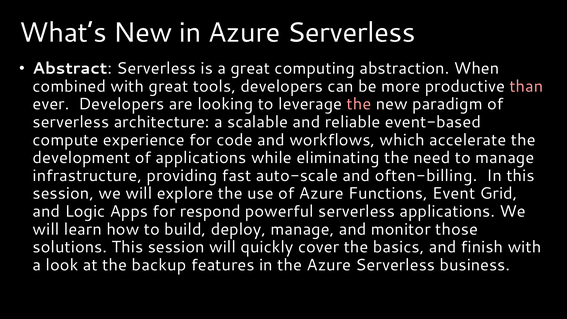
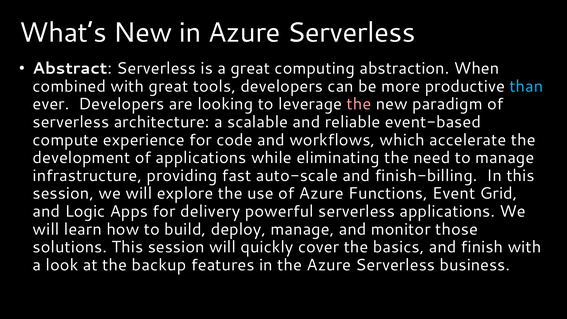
than colour: pink -> light blue
often-billing: often-billing -> finish-billing
respond: respond -> delivery
